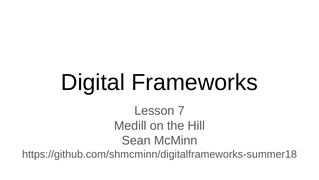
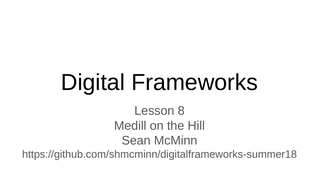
7: 7 -> 8
